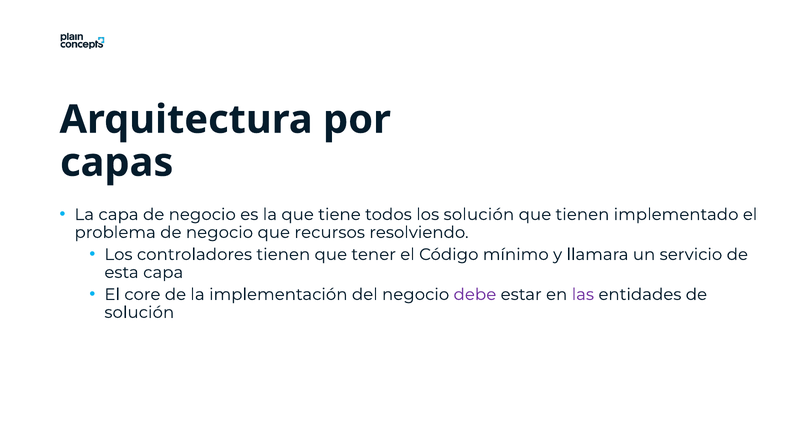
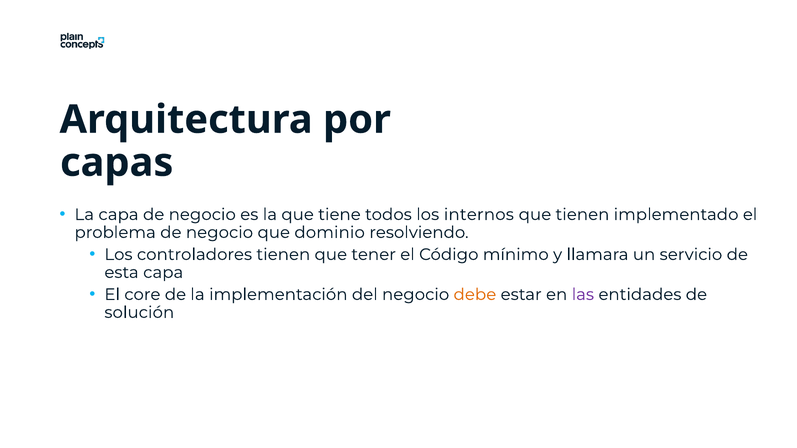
los solución: solución -> internos
recursos: recursos -> dominio
debe colour: purple -> orange
